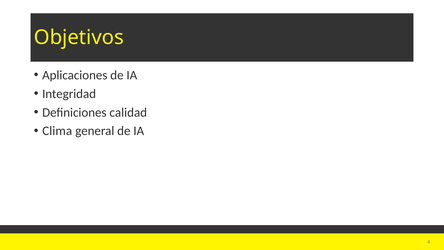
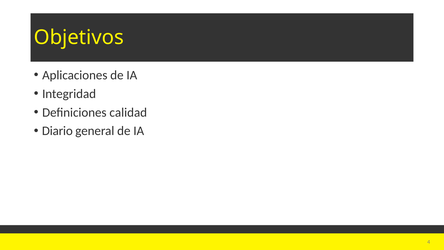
Clima: Clima -> Diario
